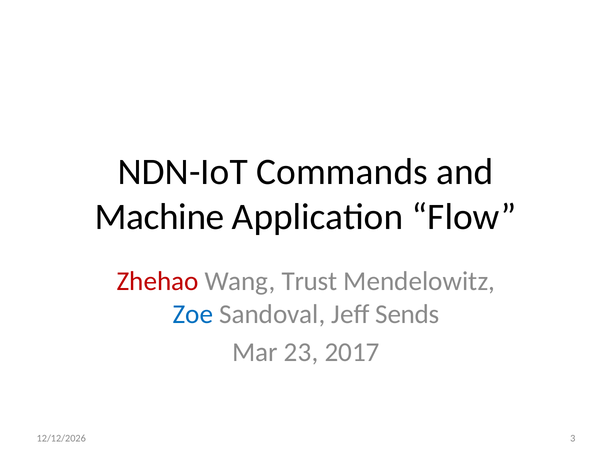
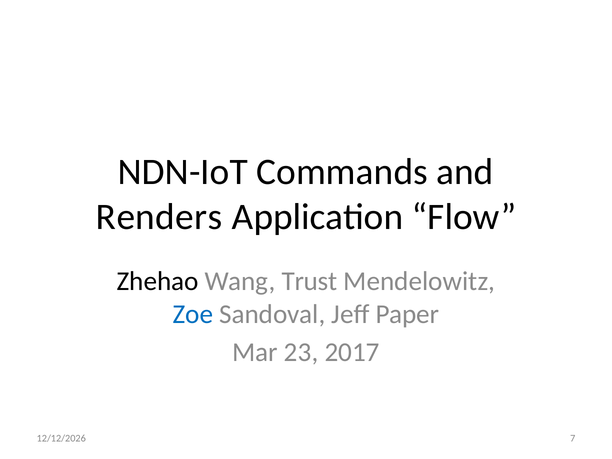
Machine: Machine -> Renders
Zhehao colour: red -> black
Sends: Sends -> Paper
3: 3 -> 7
